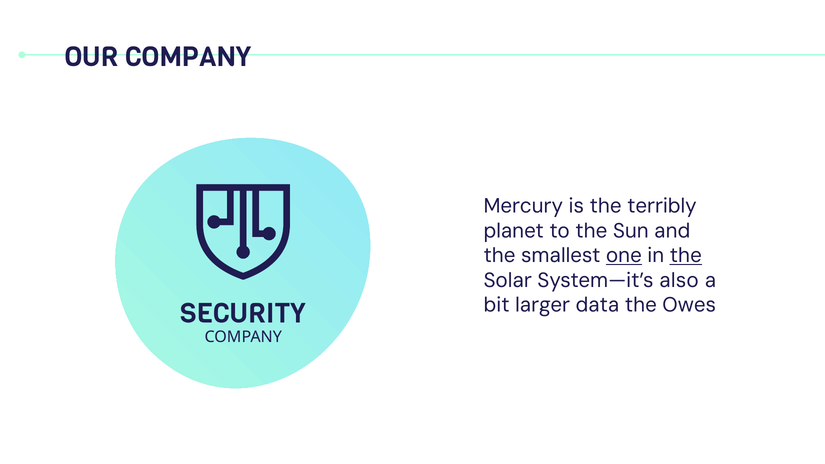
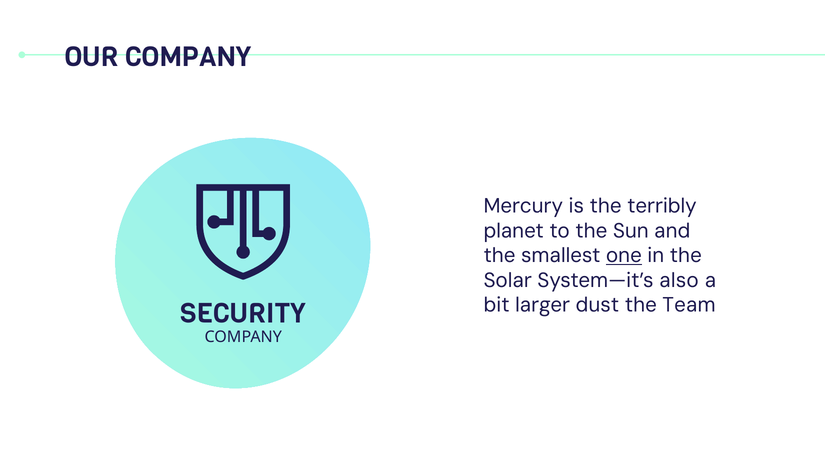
the at (686, 256) underline: present -> none
data: data -> dust
Owes: Owes -> Team
